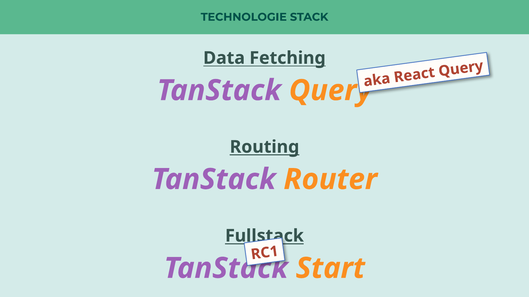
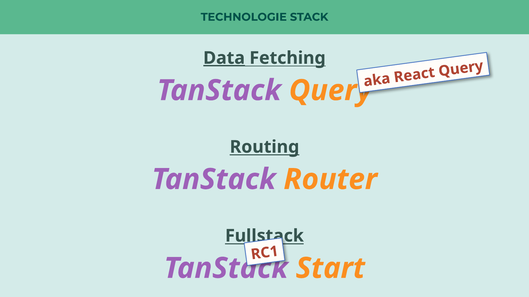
Data underline: none -> present
